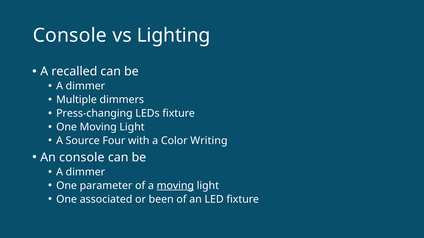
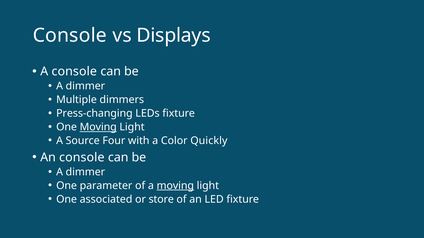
Lighting: Lighting -> Displays
A recalled: recalled -> console
Moving at (98, 127) underline: none -> present
Writing: Writing -> Quickly
been: been -> store
